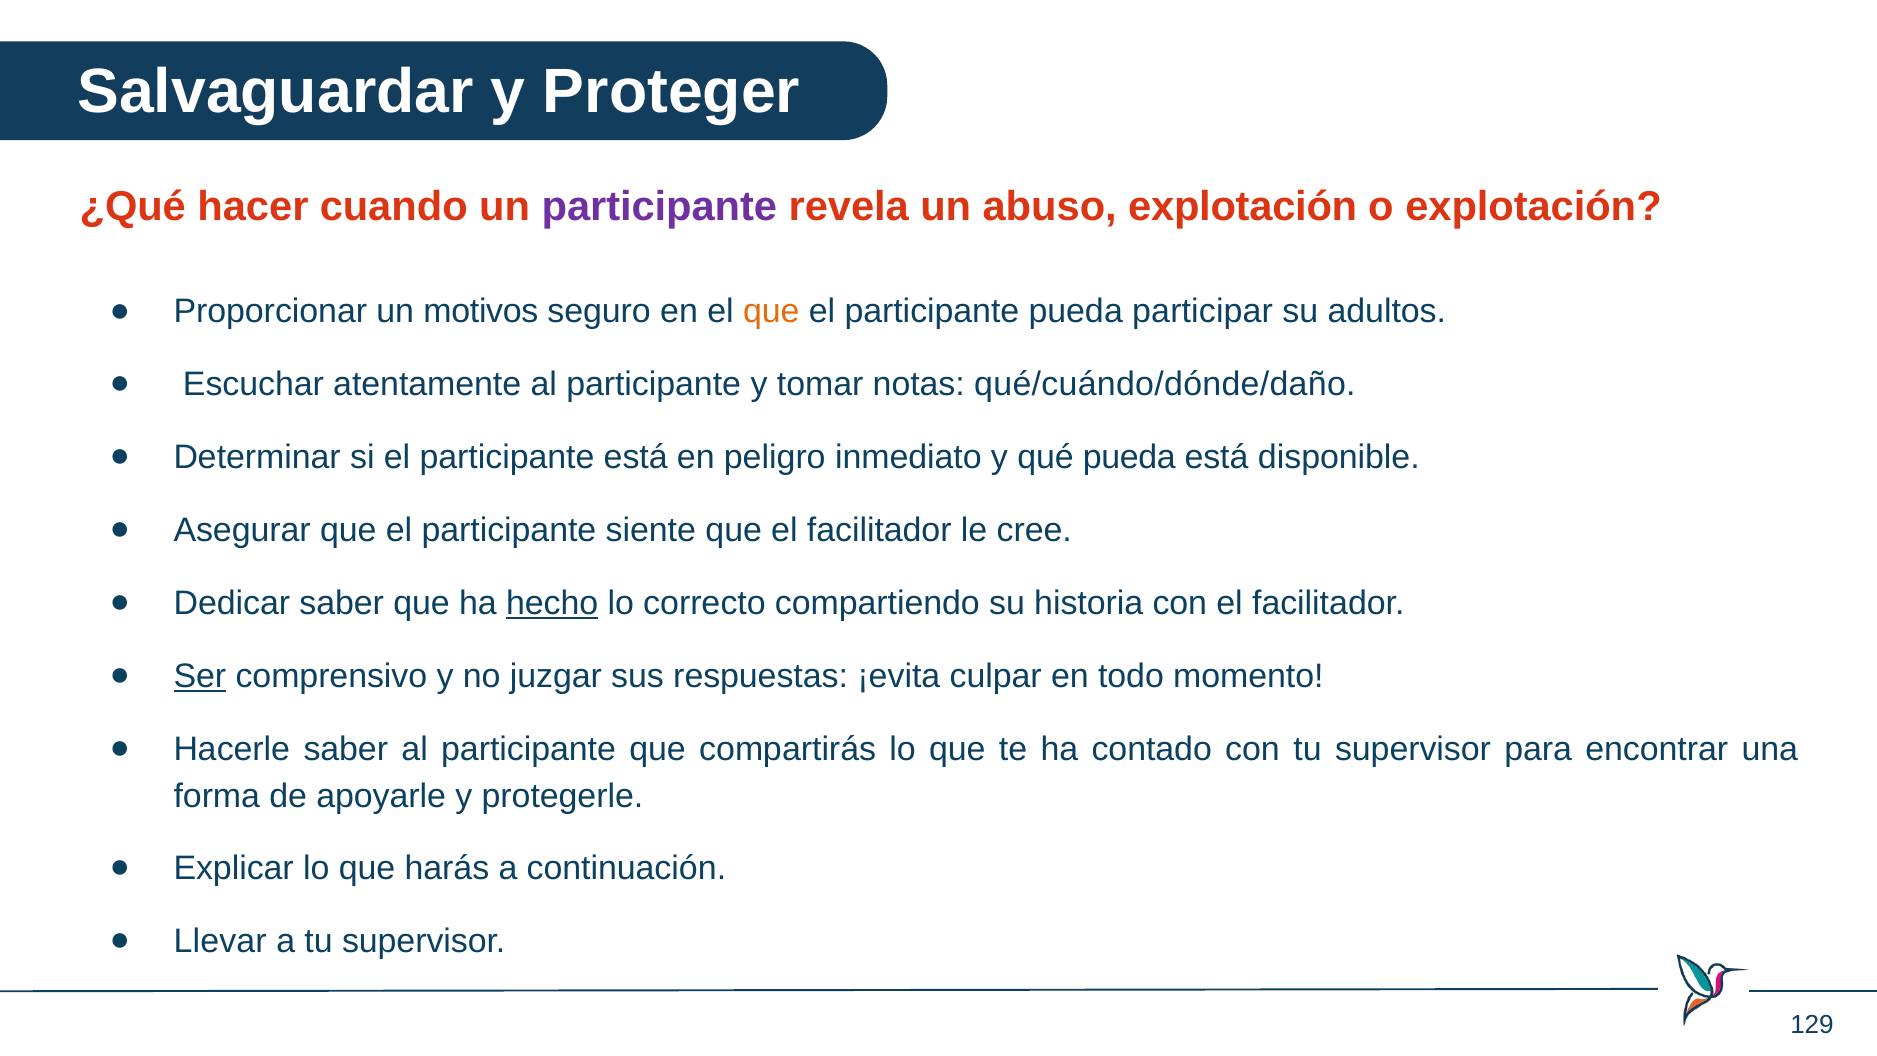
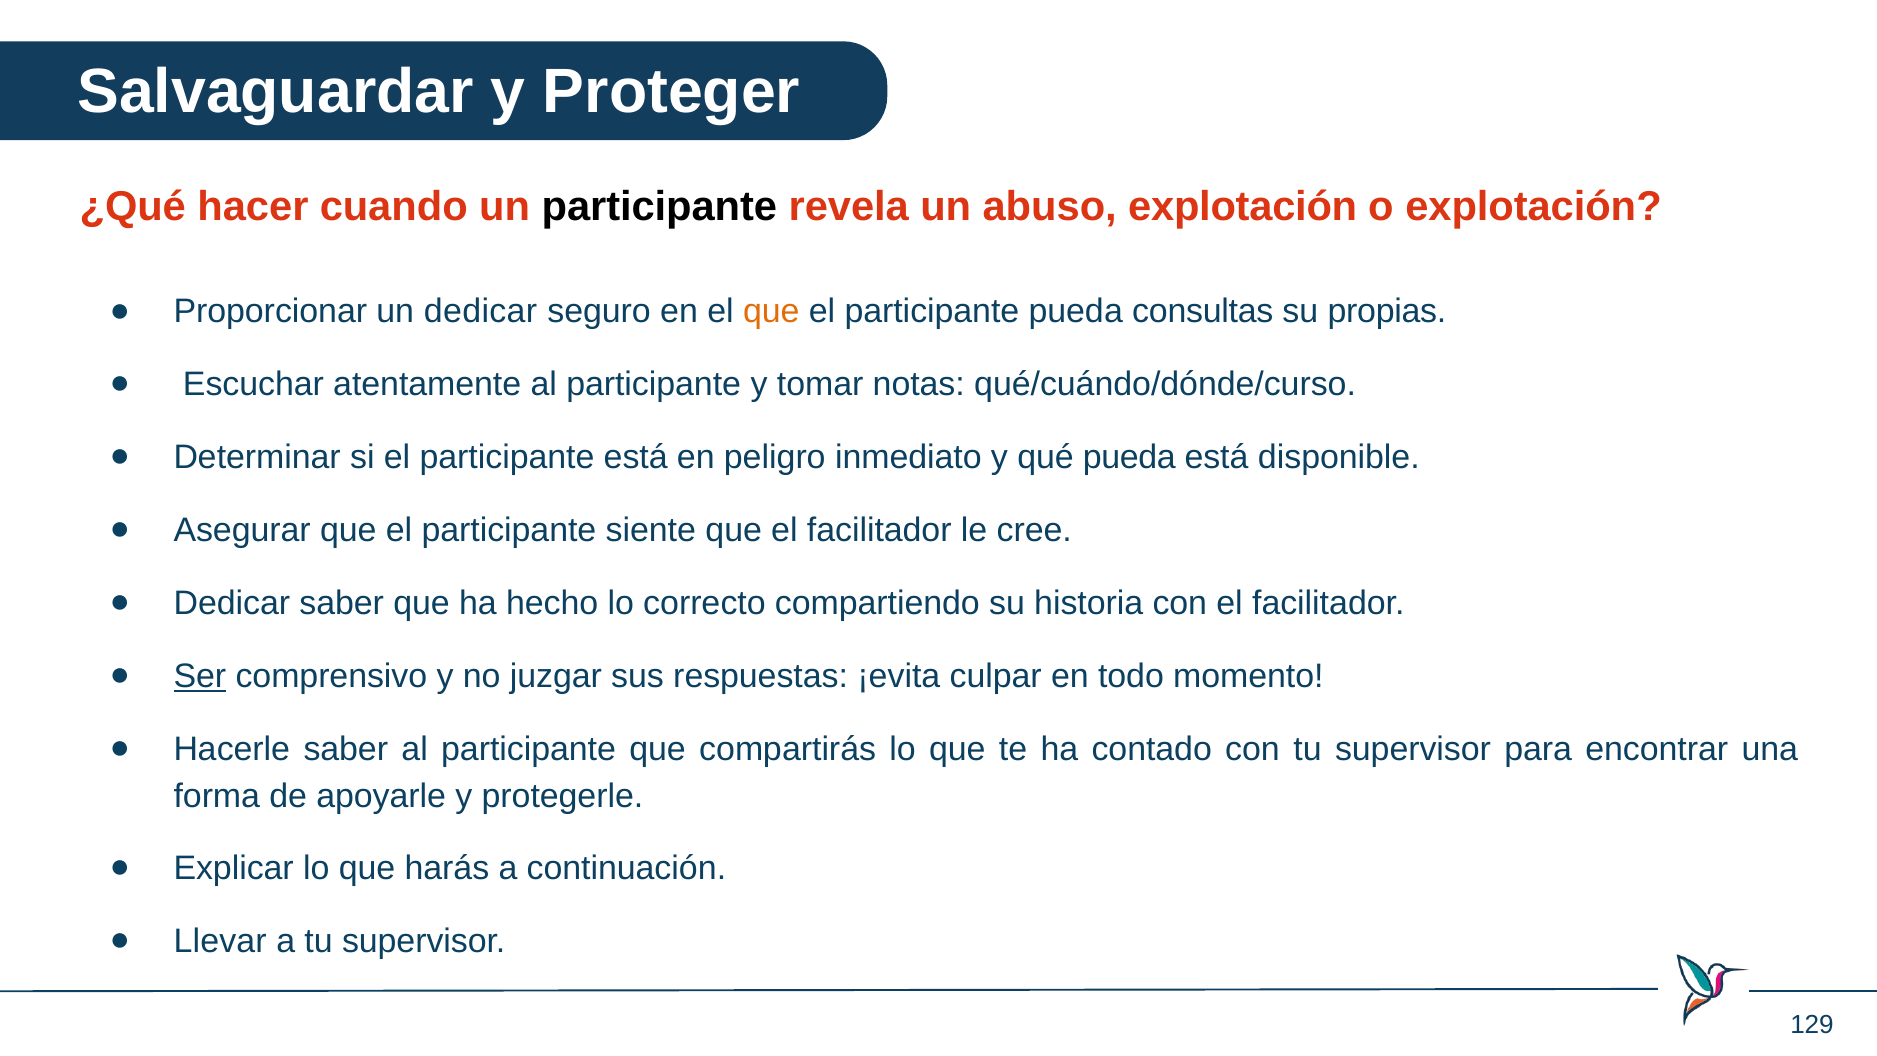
participante at (659, 207) colour: purple -> black
un motivos: motivos -> dedicar
participar: participar -> consultas
adultos: adultos -> propias
qué/cuándo/dónde/daño: qué/cuándo/dónde/daño -> qué/cuándo/dónde/curso
hecho underline: present -> none
